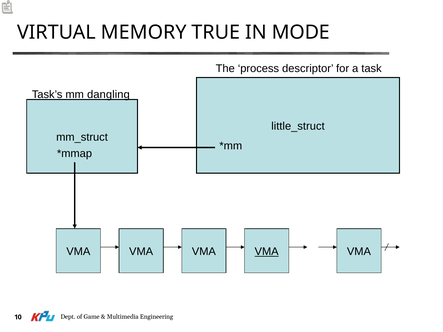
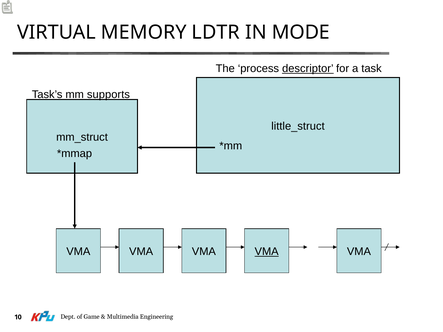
TRUE: TRUE -> LDTR
descriptor underline: none -> present
dangling: dangling -> supports
